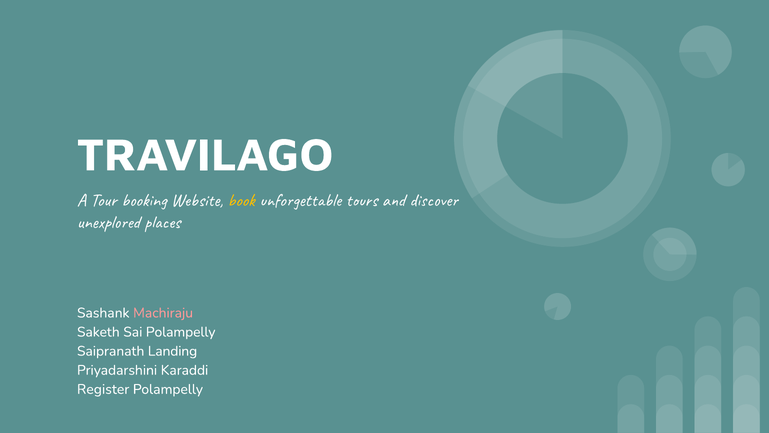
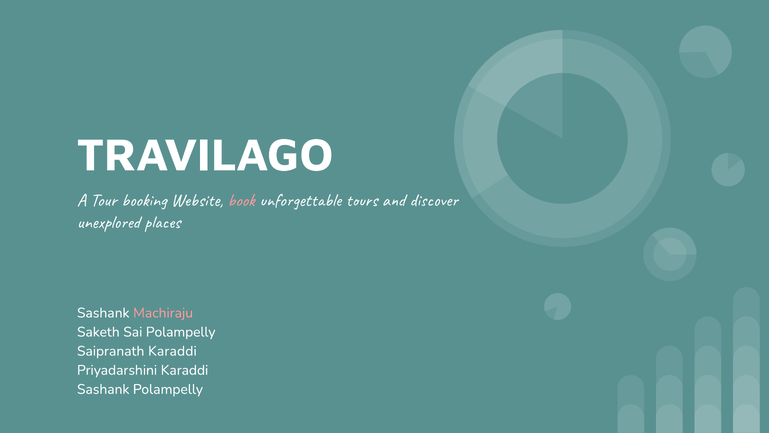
book colour: yellow -> pink
Saipranath Landing: Landing -> Karaddi
Register at (103, 389): Register -> Sashank
